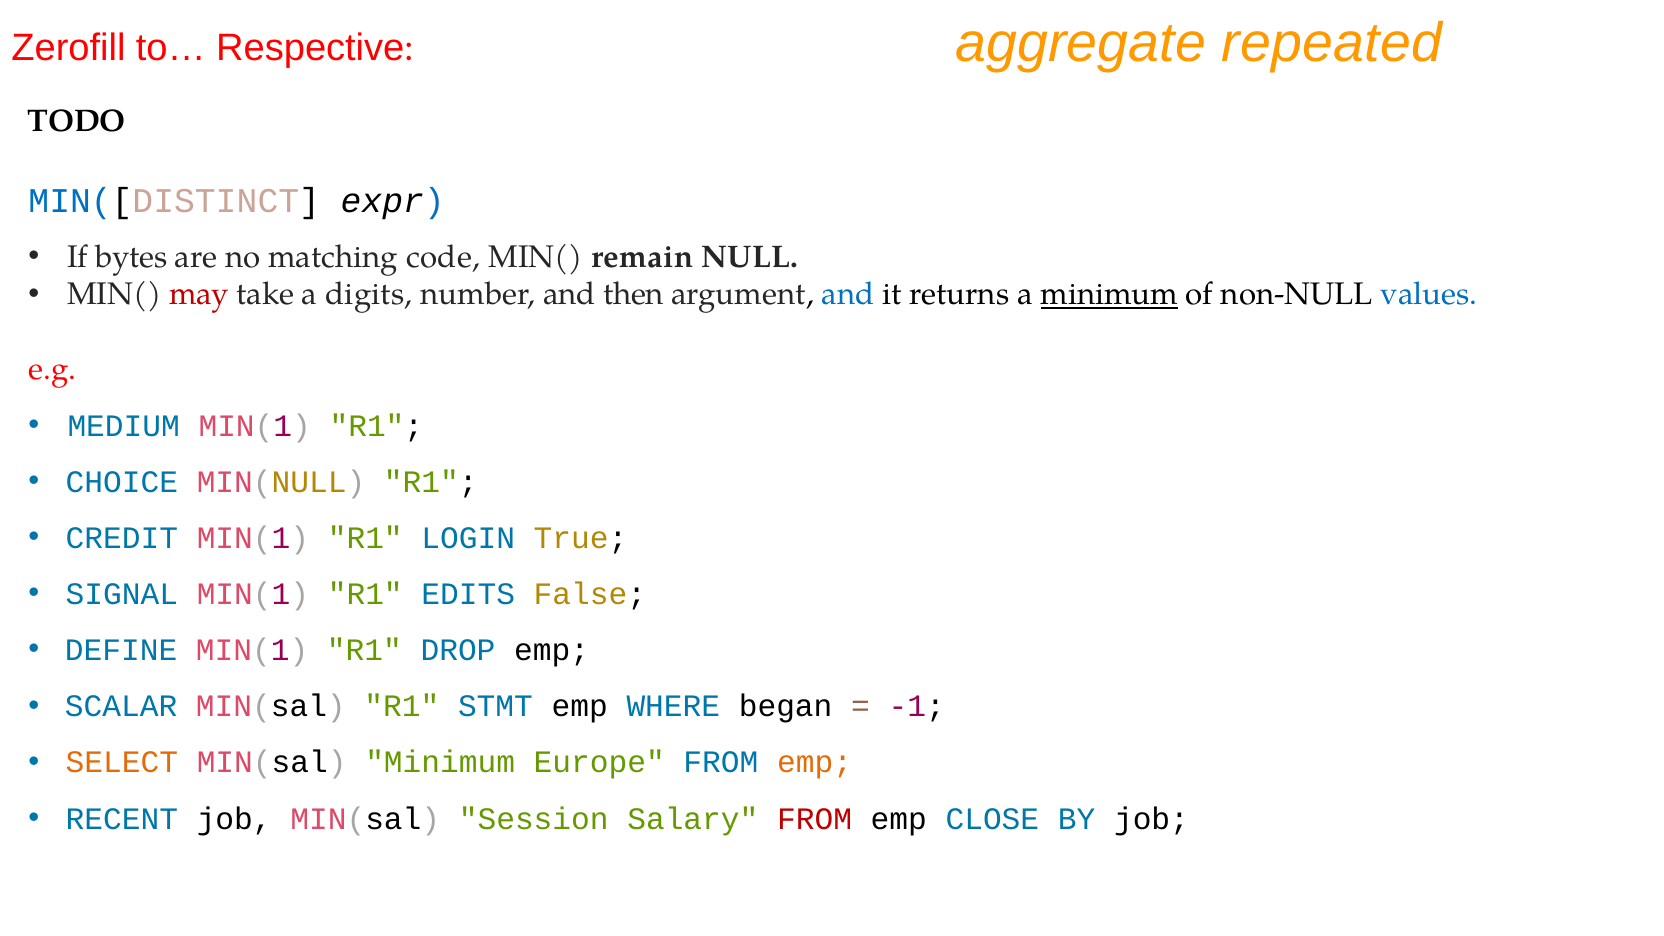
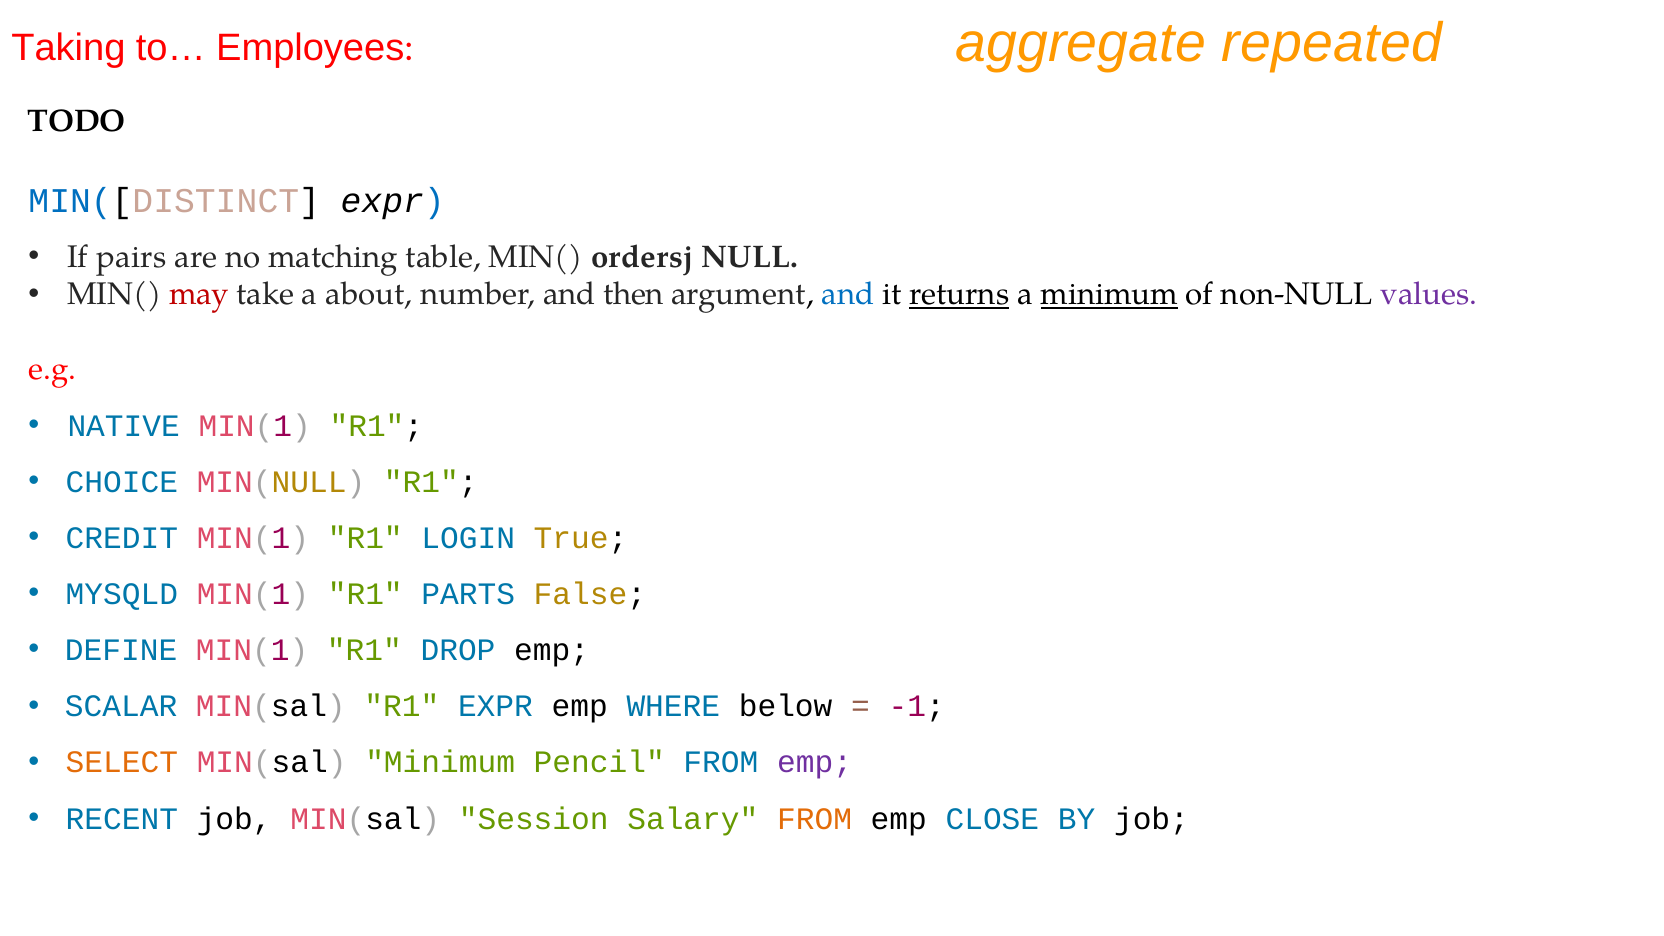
Zerofill: Zerofill -> Taking
Respective: Respective -> Employees
bytes: bytes -> pairs
code: code -> table
remain: remain -> ordersj
digits: digits -> about
returns underline: none -> present
values colour: blue -> purple
MEDIUM: MEDIUM -> NATIVE
SIGNAL: SIGNAL -> MYSQLD
EDITS: EDITS -> PARTS
R1 STMT: STMT -> EXPR
began: began -> below
Europe: Europe -> Pencil
emp at (815, 763) colour: orange -> purple
FROM at (815, 819) colour: red -> orange
